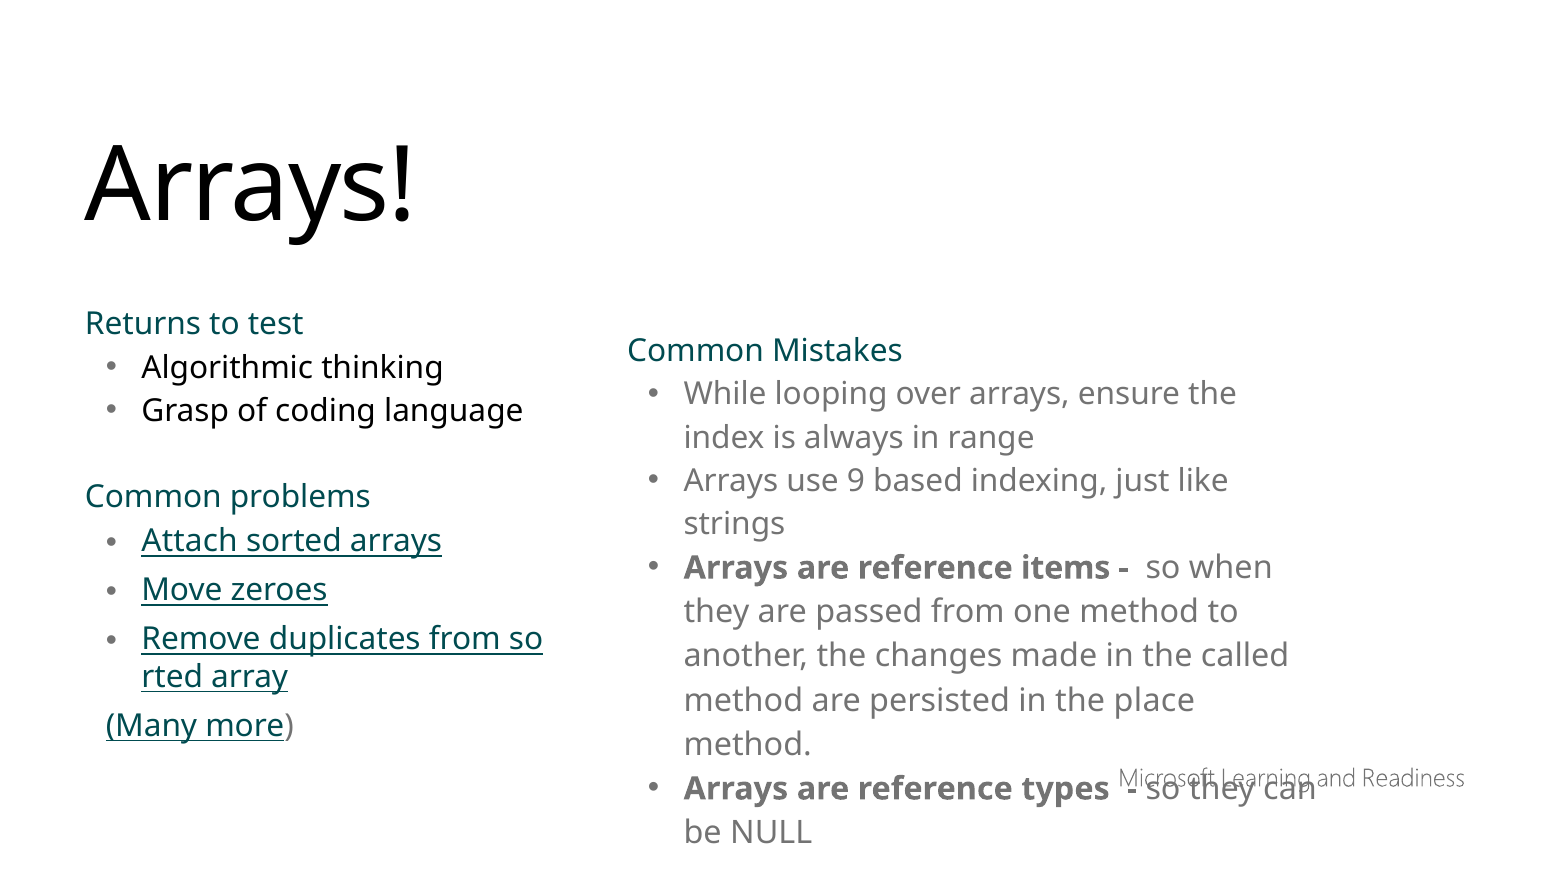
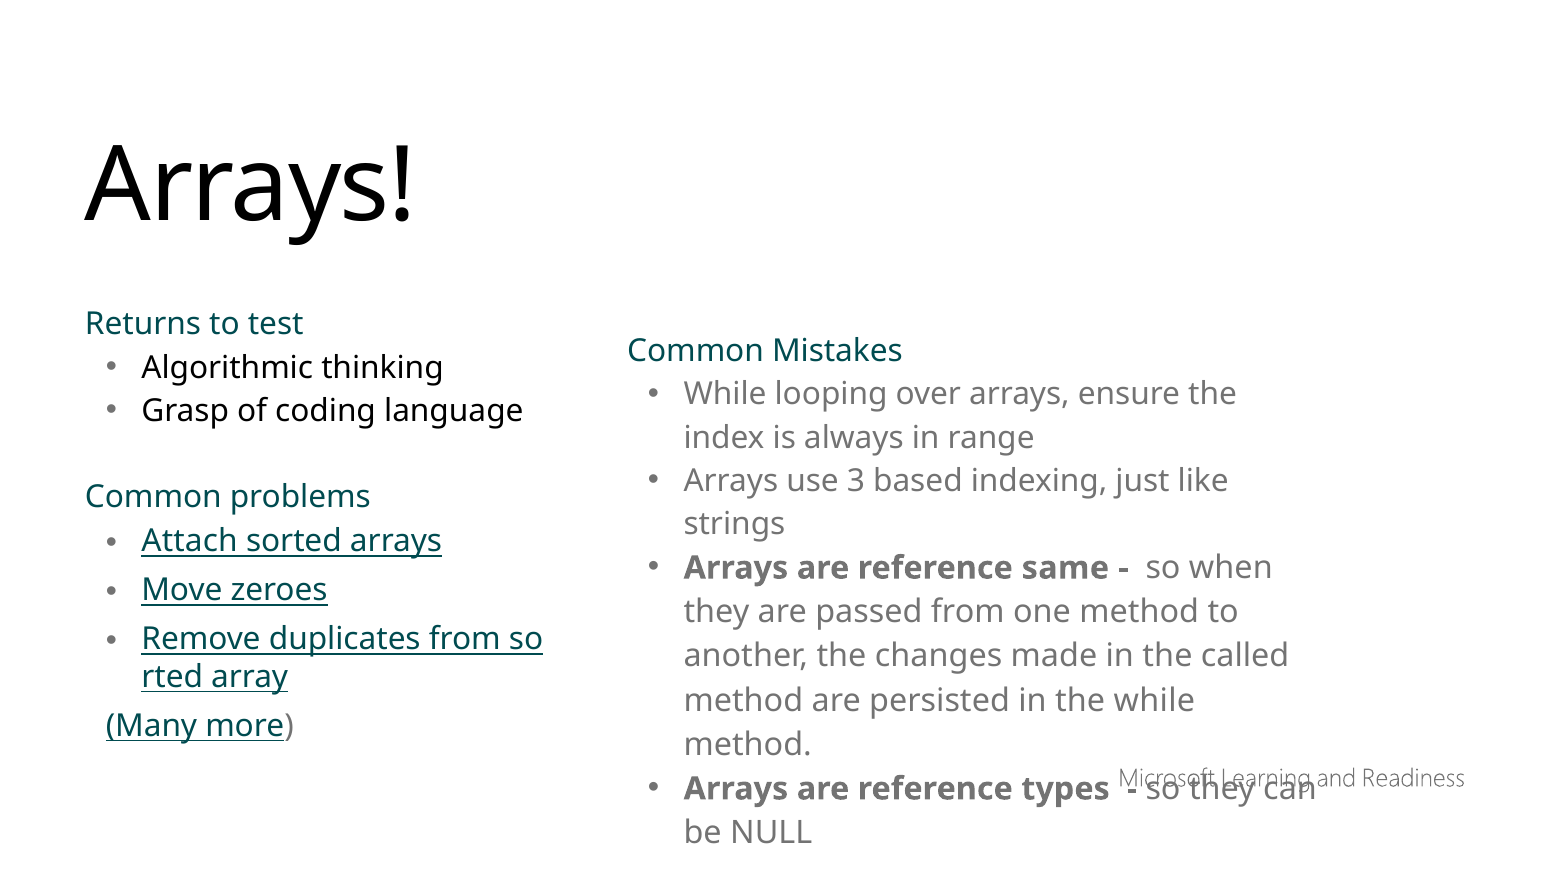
9: 9 -> 3
items: items -> same
the place: place -> while
